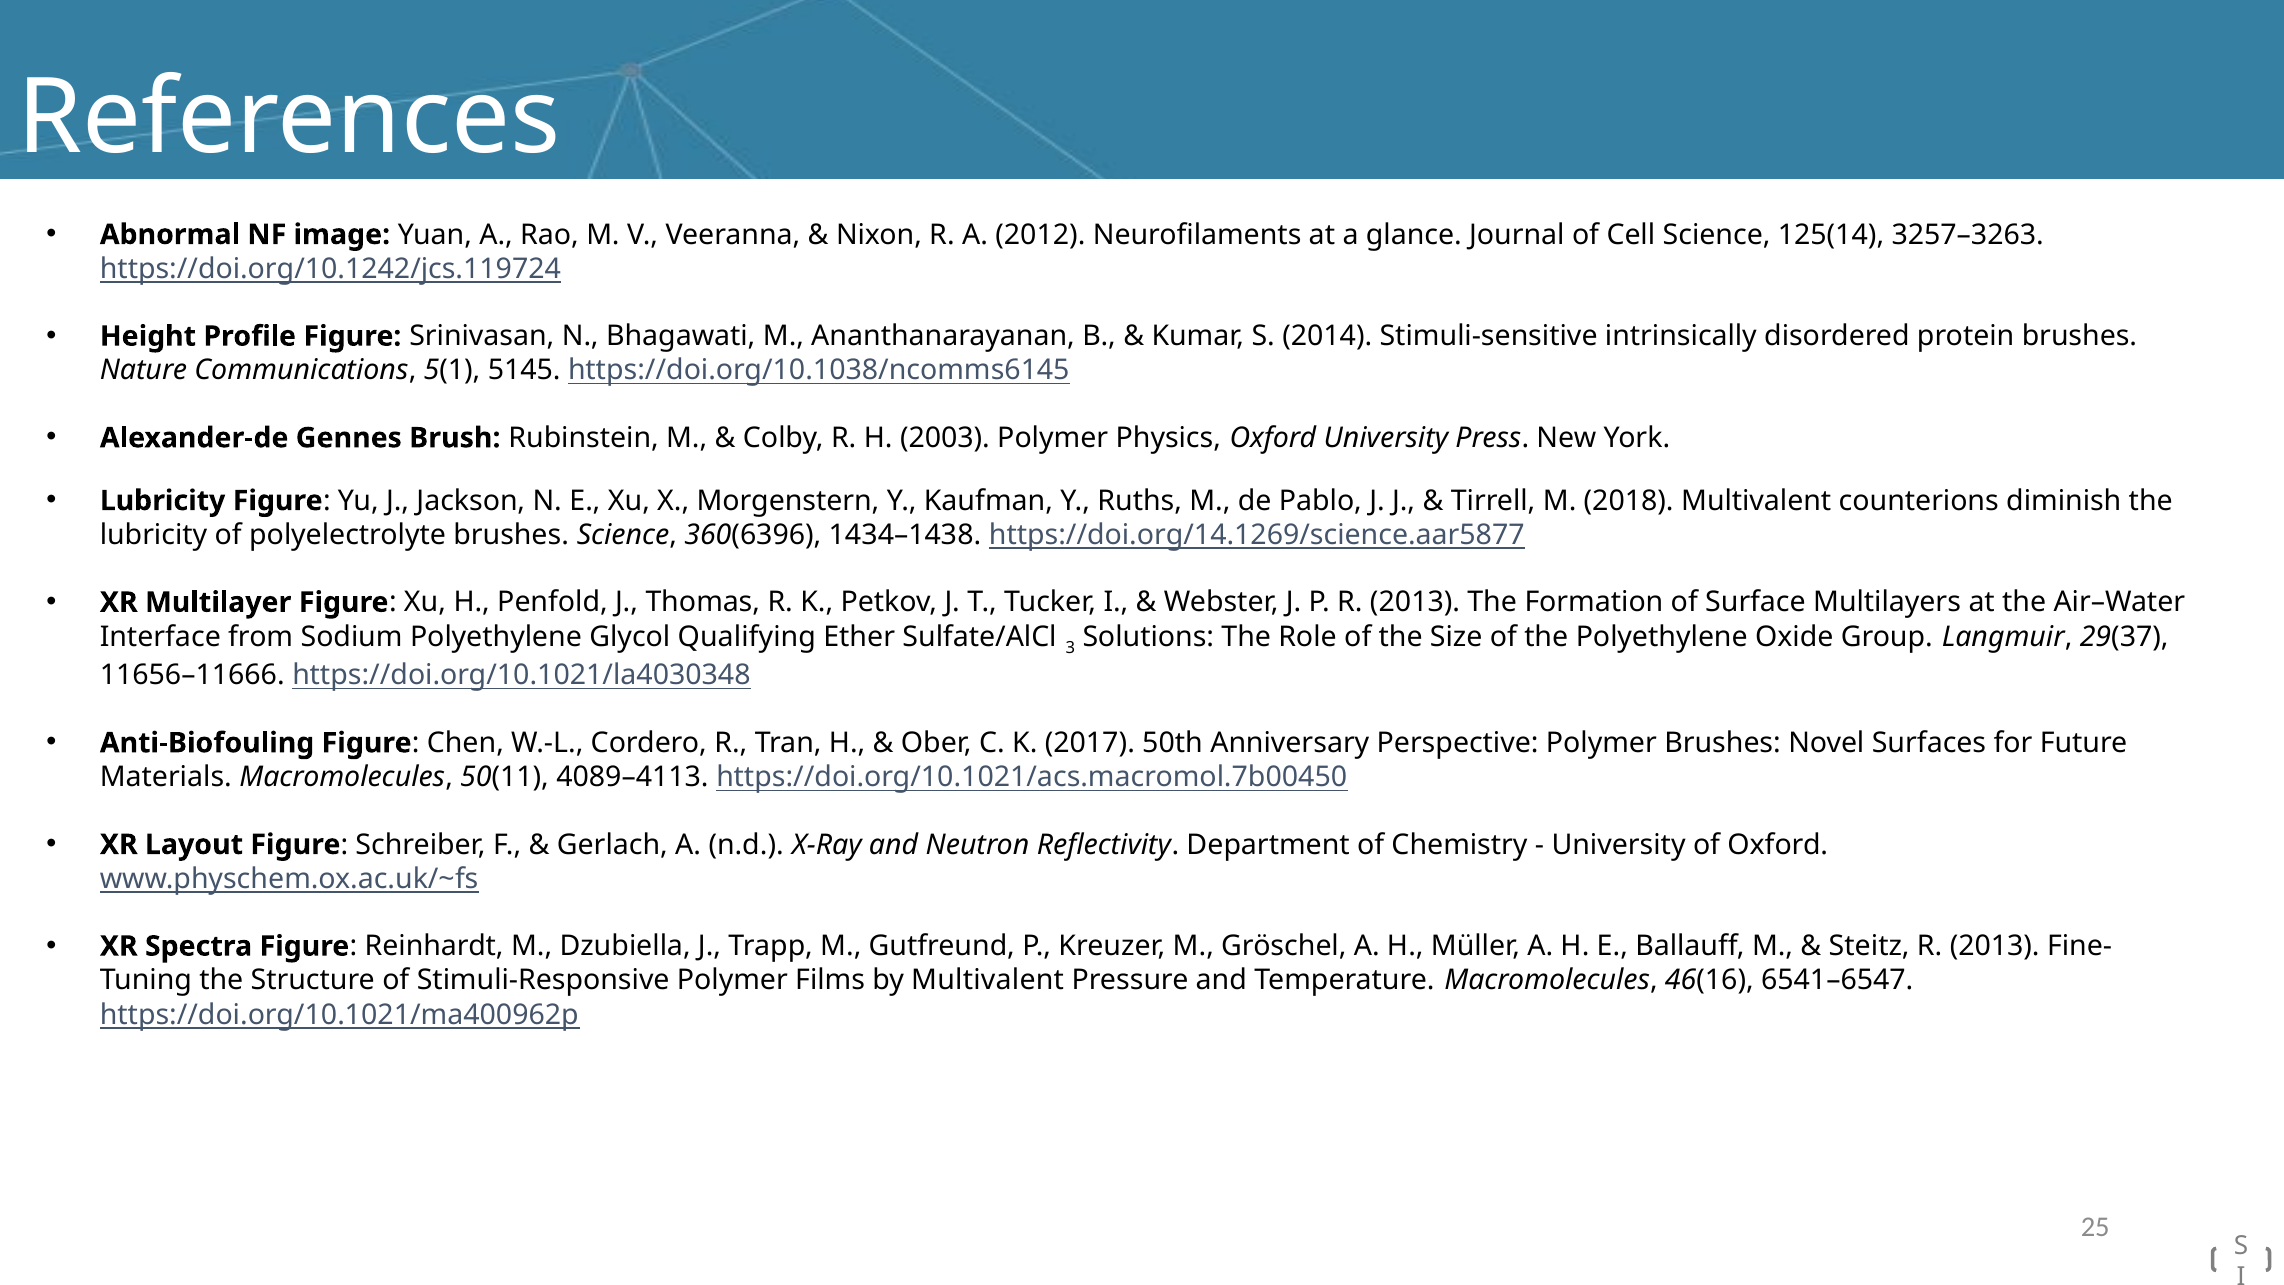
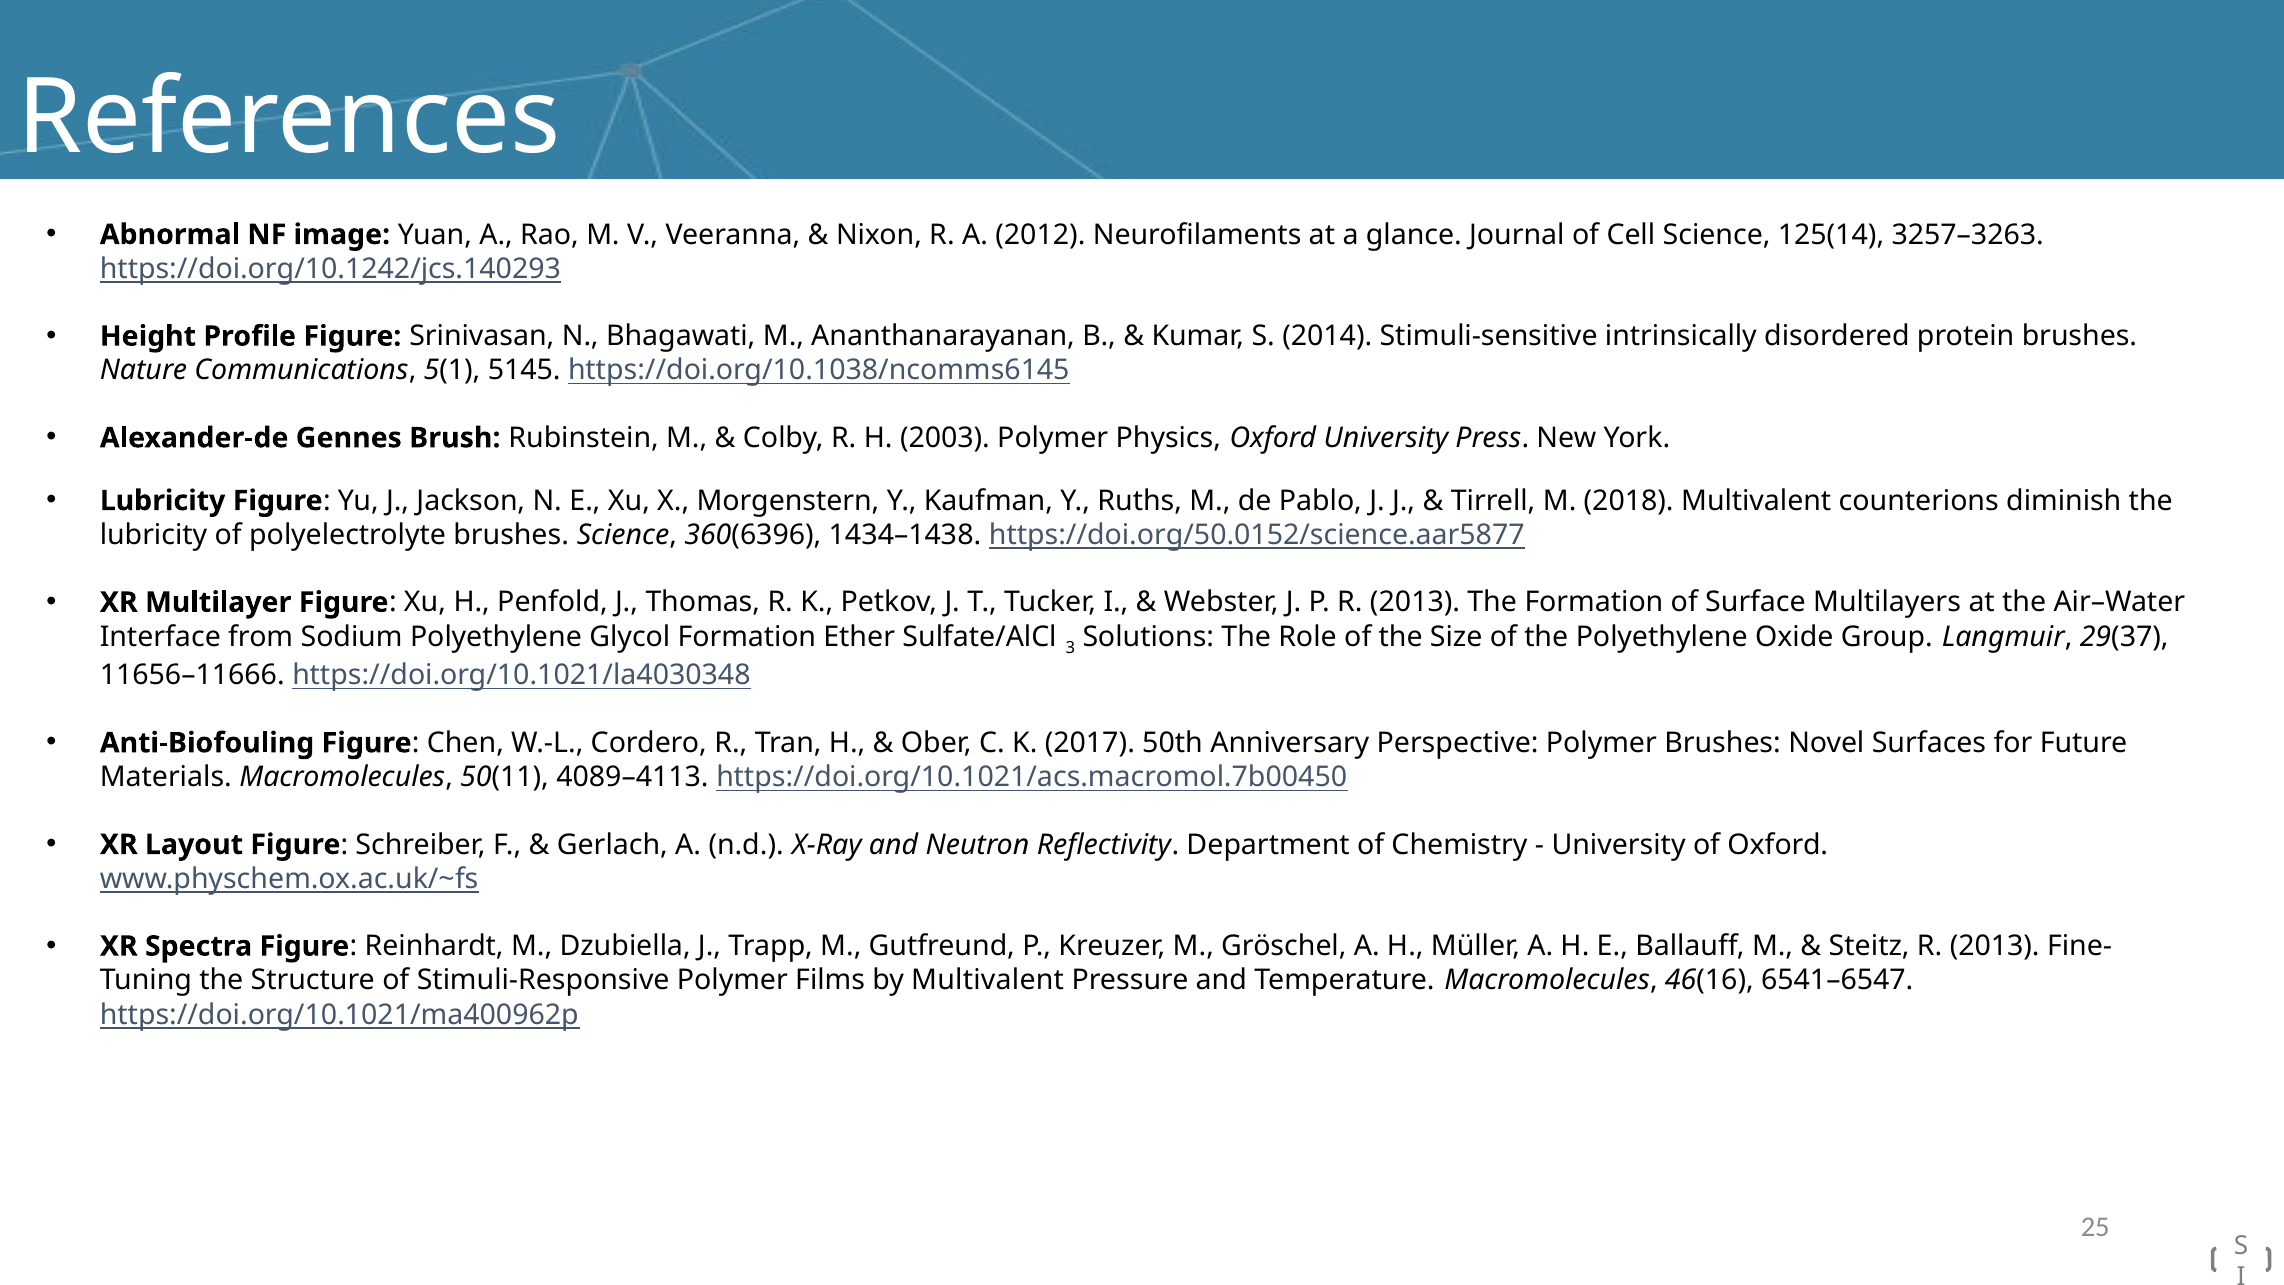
https://doi.org/10.1242/jcs.119724: https://doi.org/10.1242/jcs.119724 -> https://doi.org/10.1242/jcs.140293
https://doi.org/14.1269/science.aar5877: https://doi.org/14.1269/science.aar5877 -> https://doi.org/50.0152/science.aar5877
Glycol Qualifying: Qualifying -> Formation
